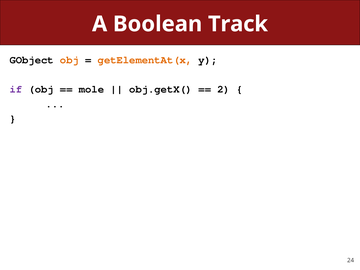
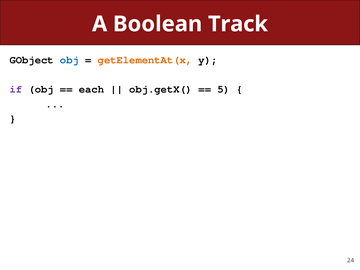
obj at (69, 60) colour: orange -> blue
mole: mole -> each
2: 2 -> 5
